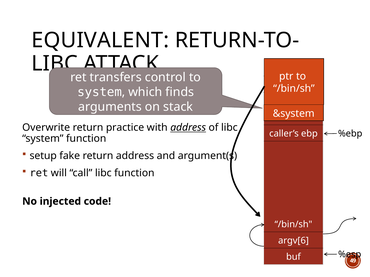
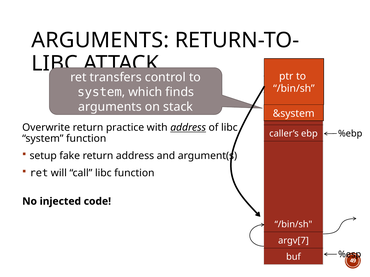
EQUIVALENT at (100, 40): EQUIVALENT -> ARGUMENTS
argv[6: argv[6 -> argv[7
